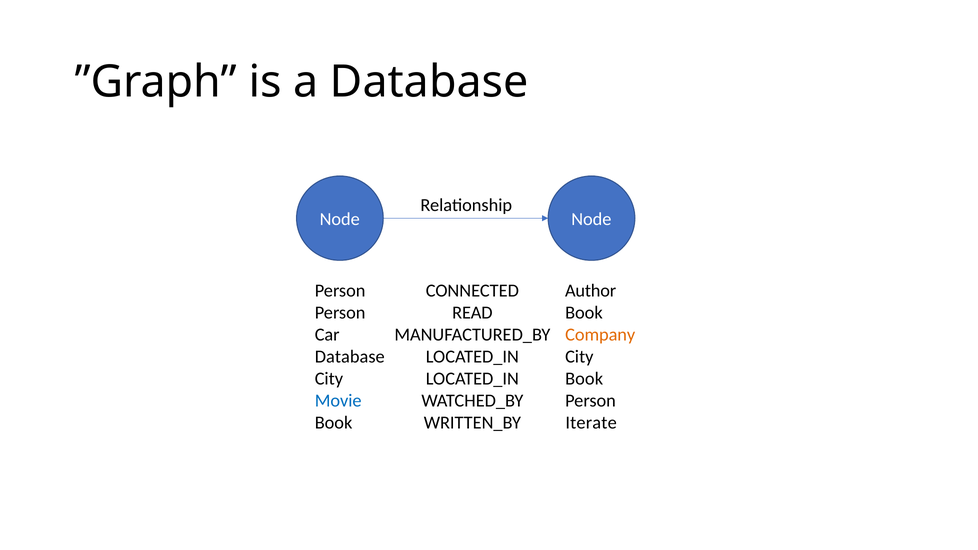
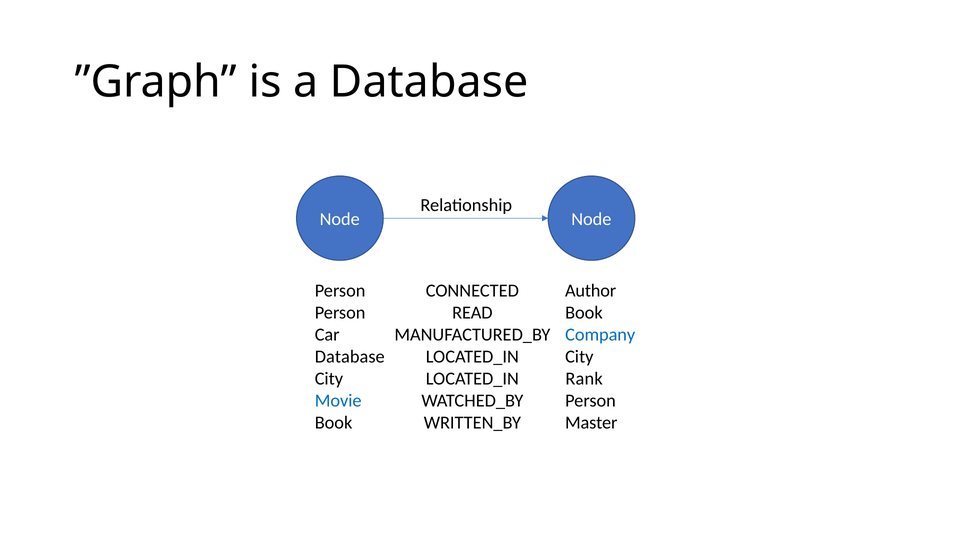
Company colour: orange -> blue
Book at (584, 379): Book -> Rank
Iterate: Iterate -> Master
